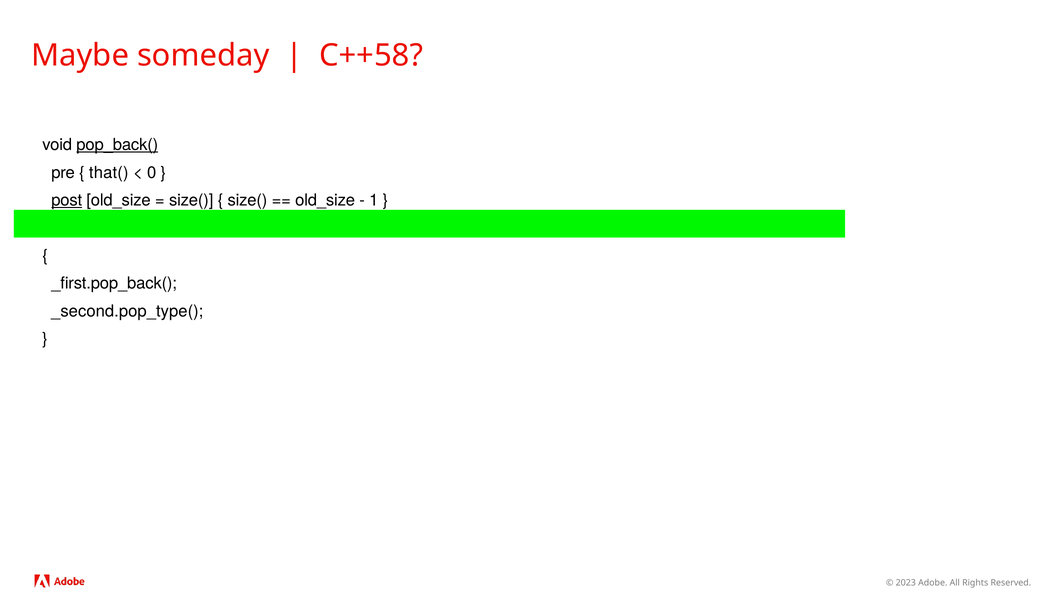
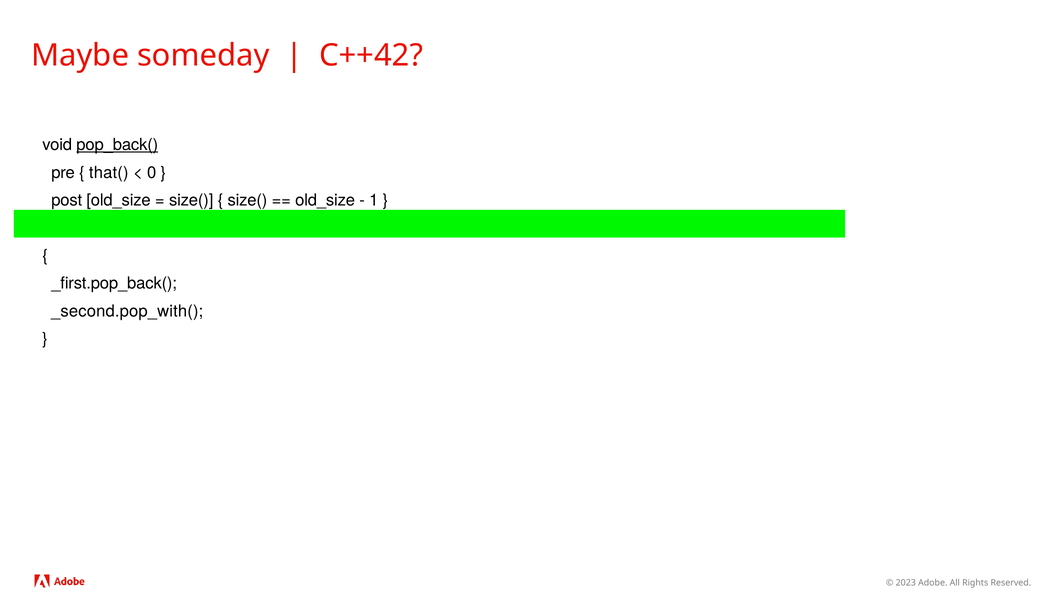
C++58: C++58 -> C++42
post underline: present -> none
_second.pop_type(: _second.pop_type( -> _second.pop_with(
